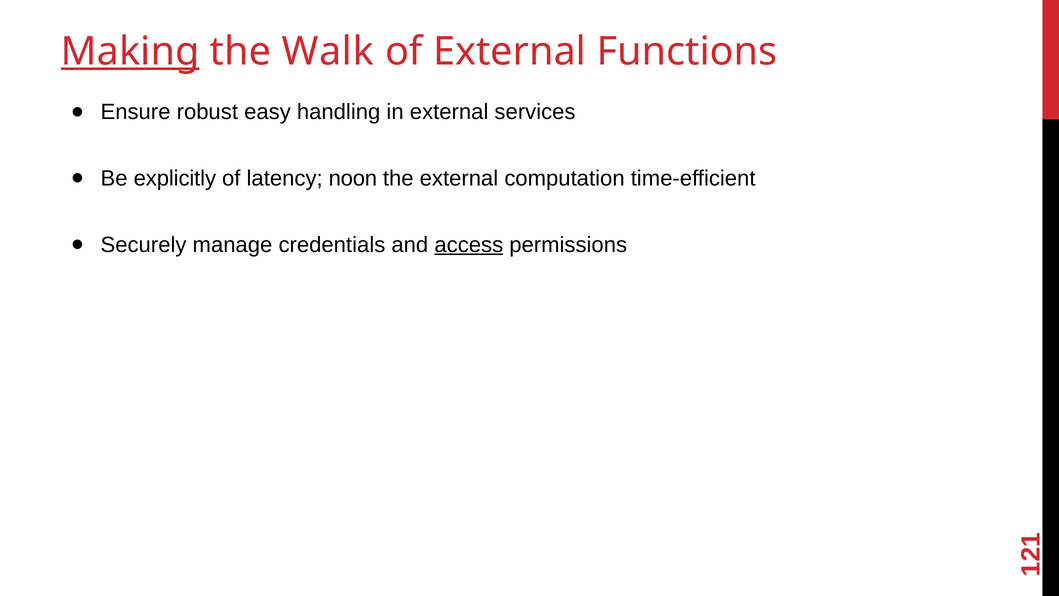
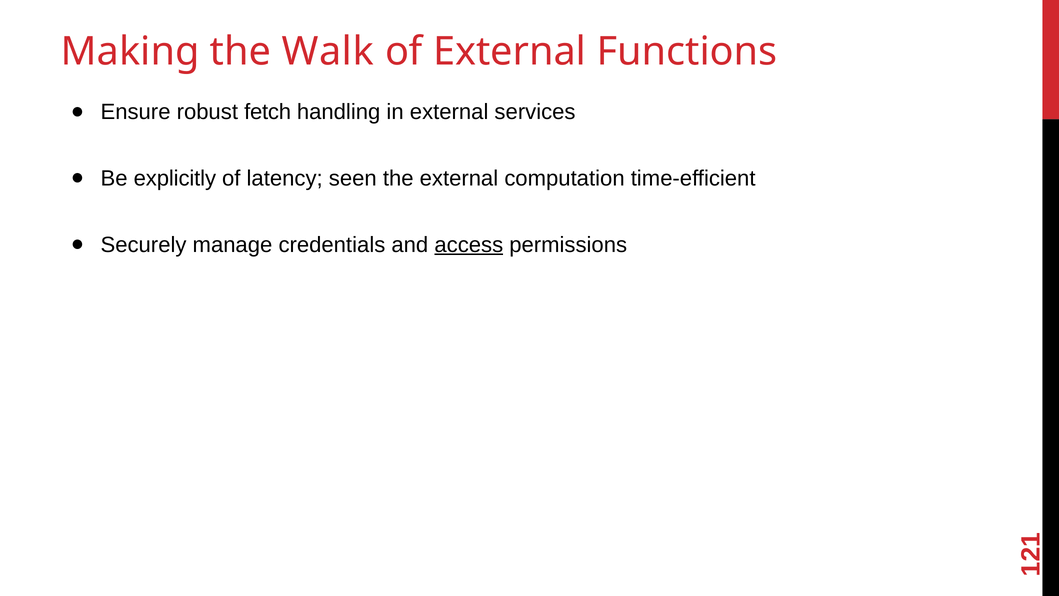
Making underline: present -> none
easy: easy -> fetch
noon: noon -> seen
